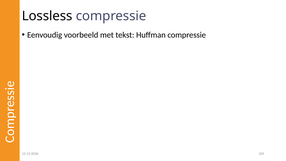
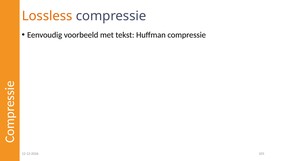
Lossless colour: black -> orange
